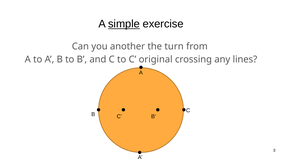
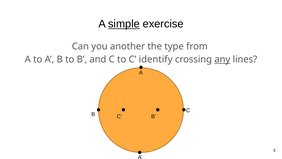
turn: turn -> type
original: original -> identify
any underline: none -> present
